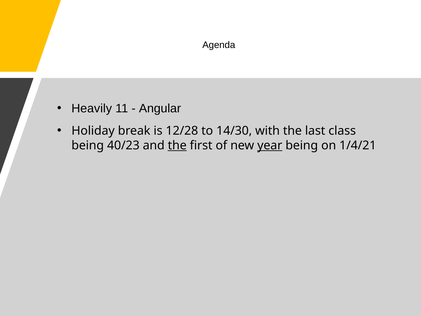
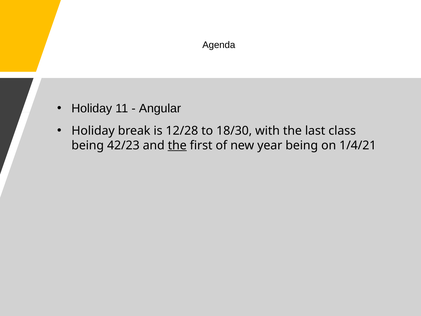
Heavily at (92, 108): Heavily -> Holiday
14/30: 14/30 -> 18/30
40/23: 40/23 -> 42/23
year underline: present -> none
